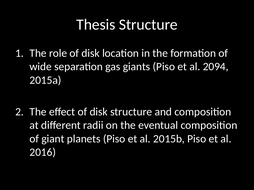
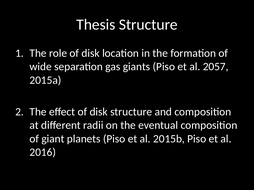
2094: 2094 -> 2057
